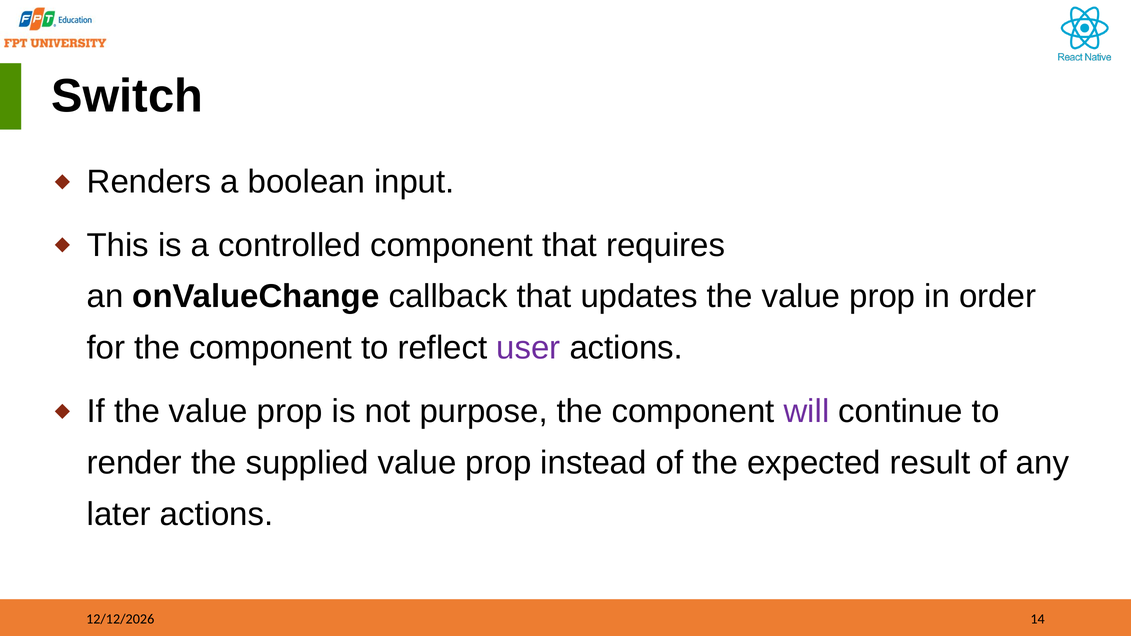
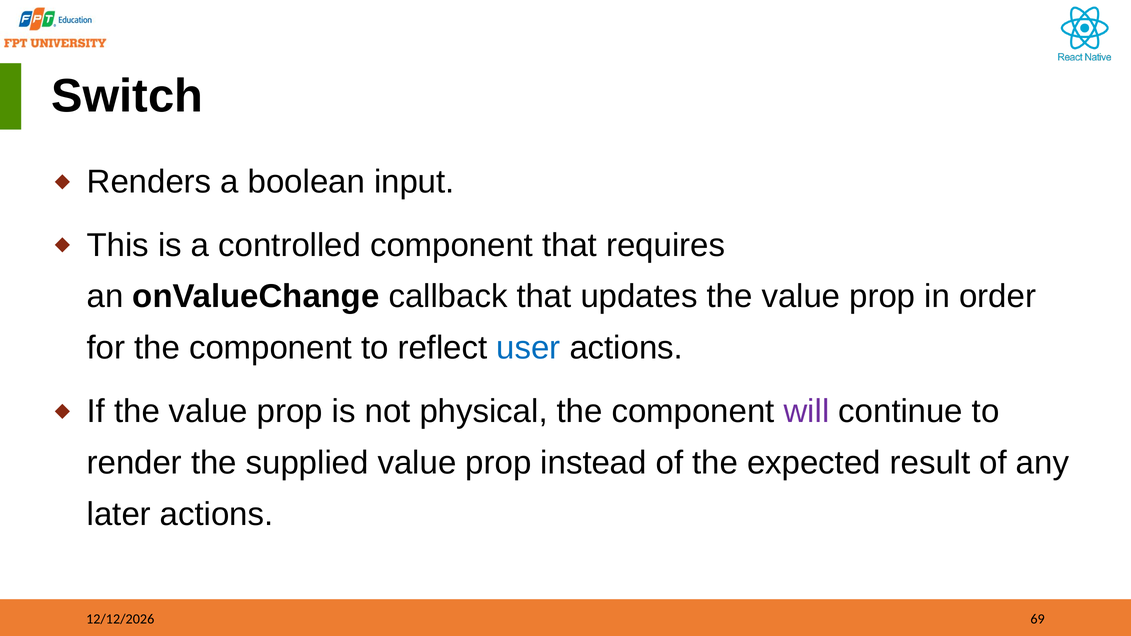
user colour: purple -> blue
purpose: purpose -> physical
14: 14 -> 69
